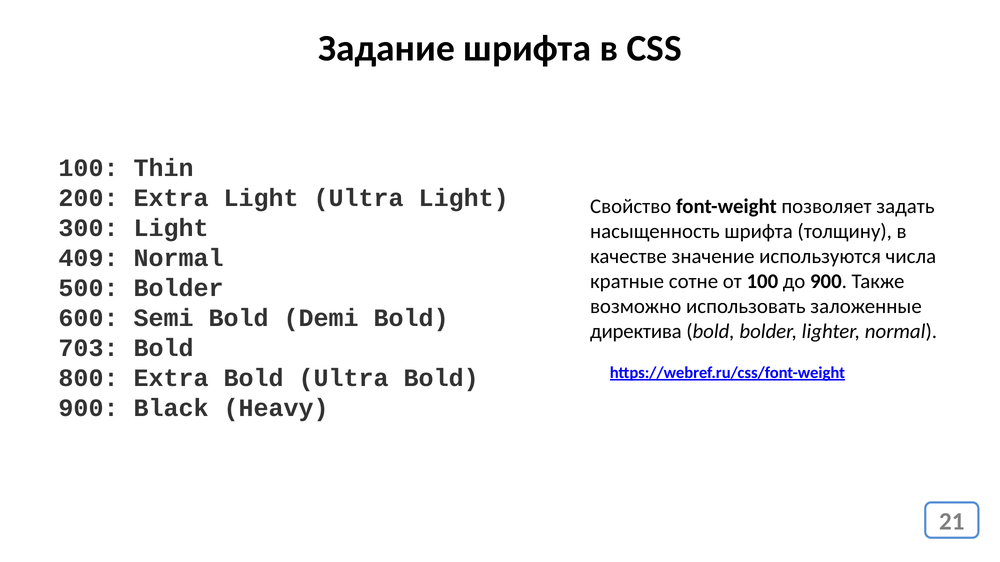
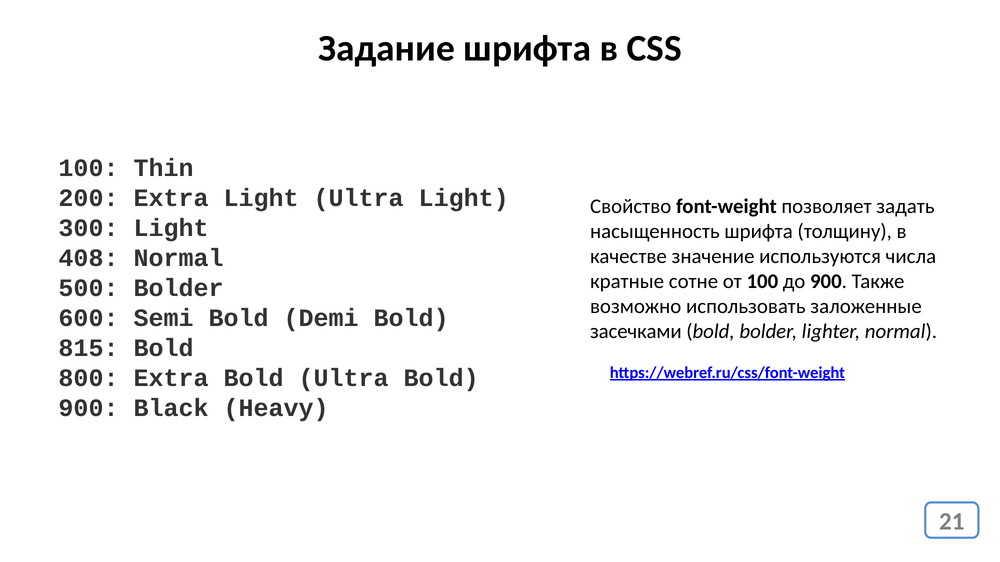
409: 409 -> 408
директива: директива -> засечками
703: 703 -> 815
